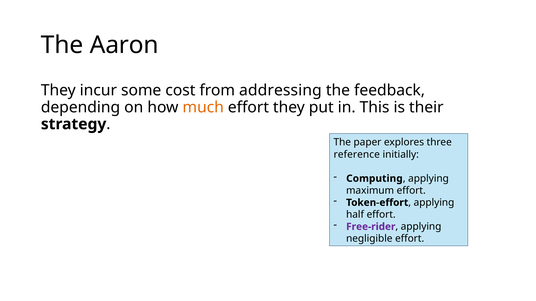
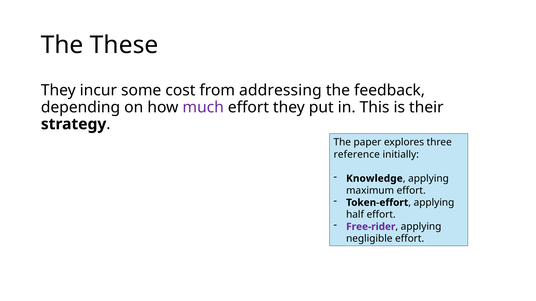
Aaron: Aaron -> These
much colour: orange -> purple
Computing: Computing -> Knowledge
